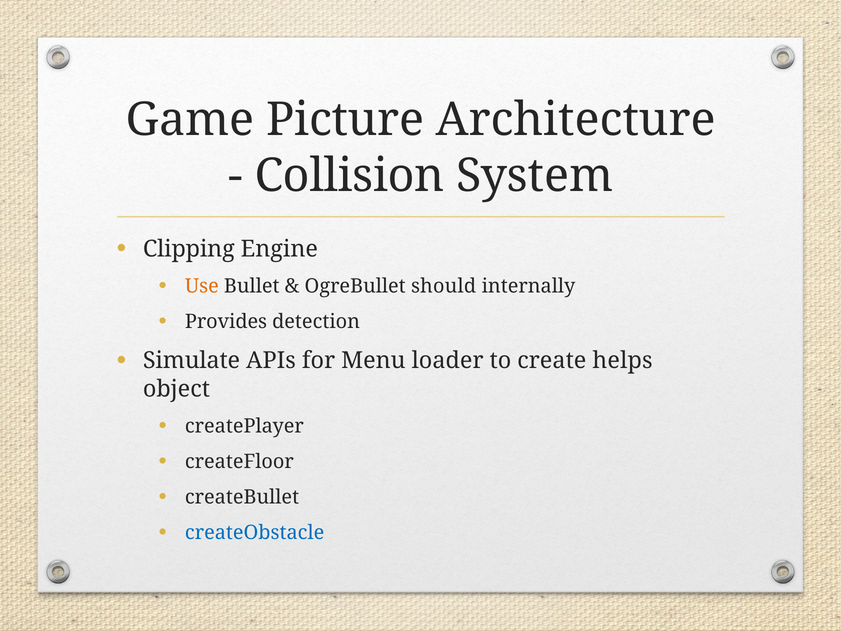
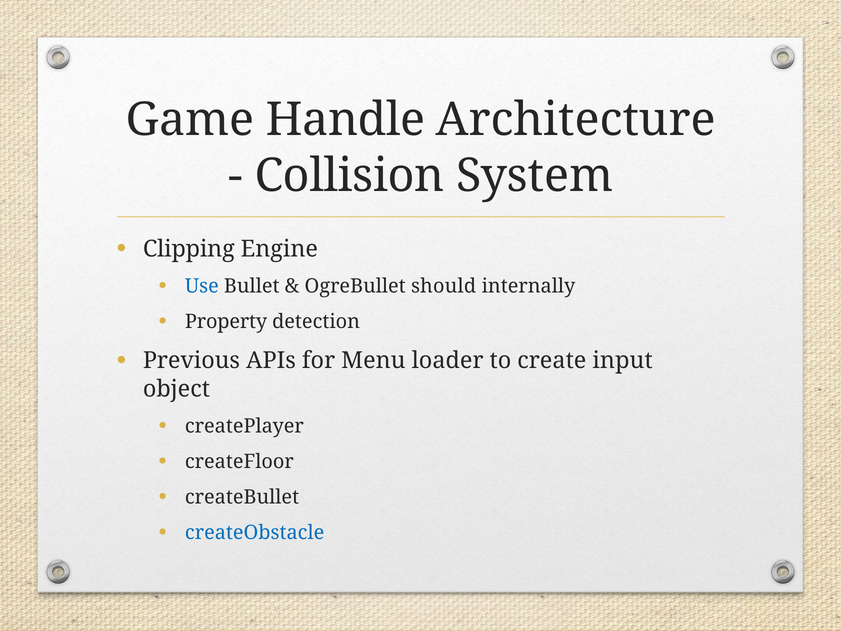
Picture: Picture -> Handle
Use colour: orange -> blue
Provides: Provides -> Property
Simulate: Simulate -> Previous
helps: helps -> input
